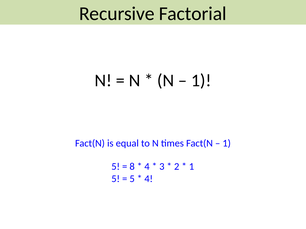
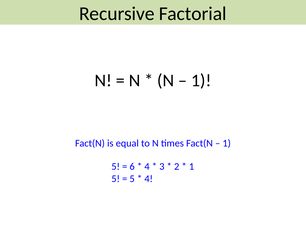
8: 8 -> 6
